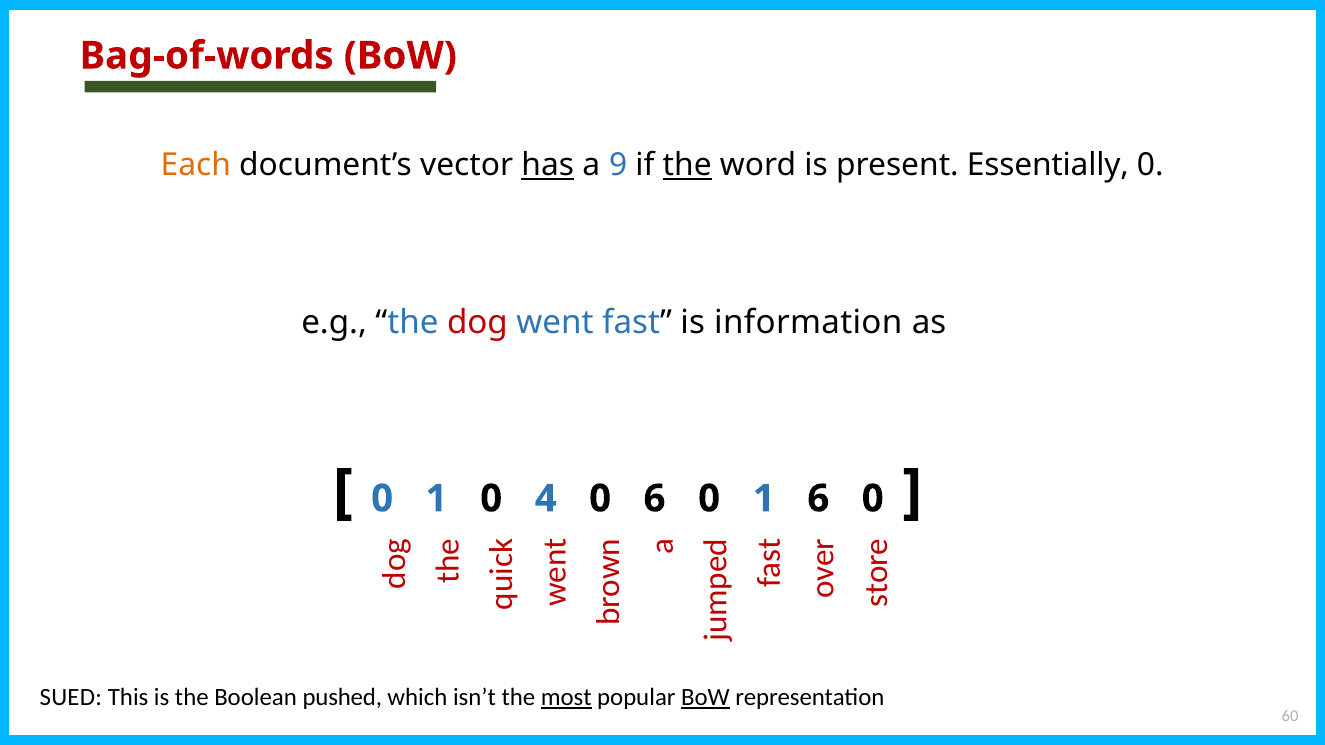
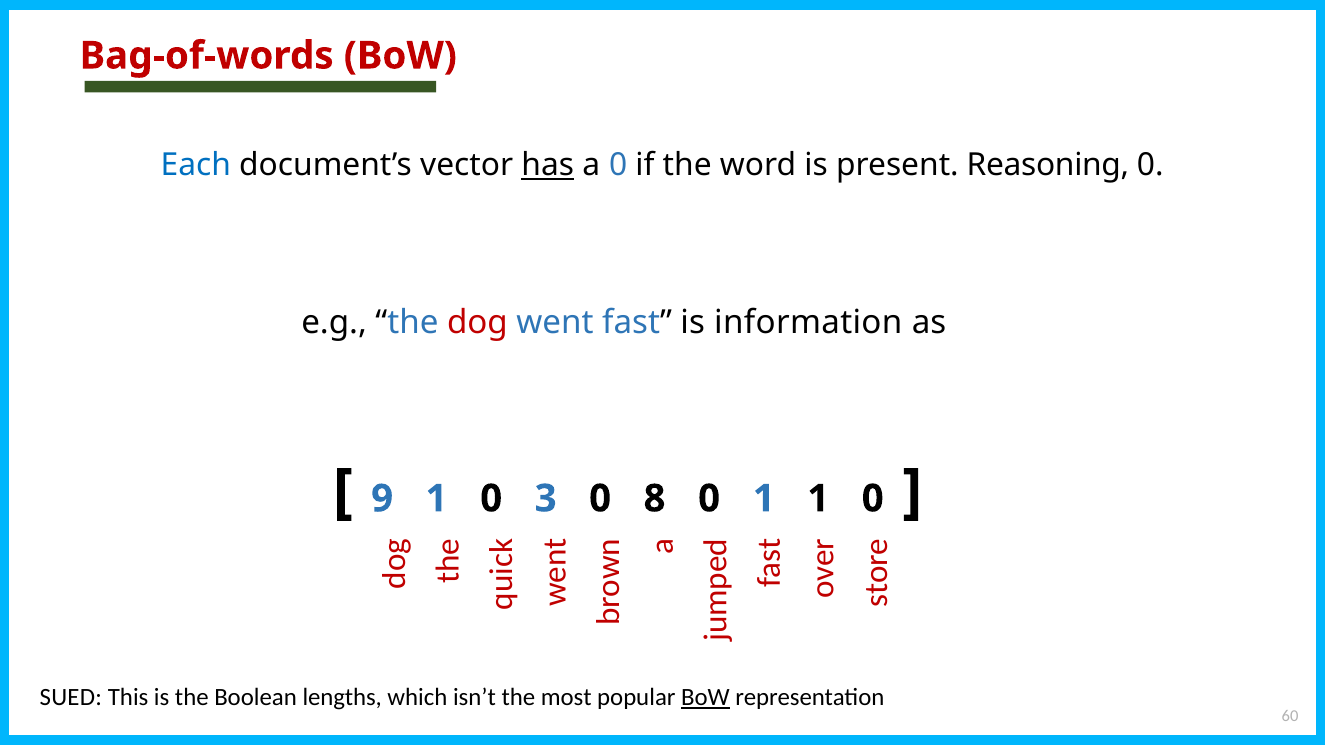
Each colour: orange -> blue
a 9: 9 -> 0
the at (687, 165) underline: present -> none
Essentially: Essentially -> Reasoning
0 at (382, 499): 0 -> 9
4: 4 -> 3
0 6: 6 -> 8
1 6: 6 -> 1
pushed: pushed -> lengths
most underline: present -> none
